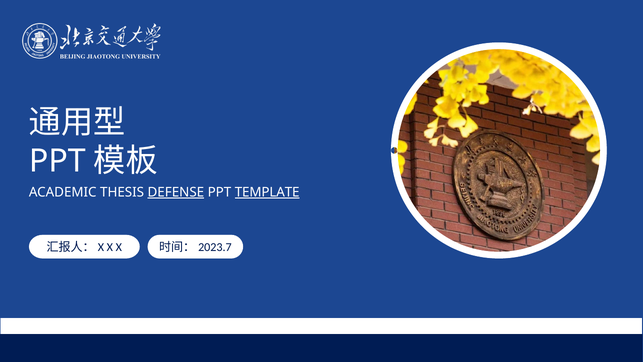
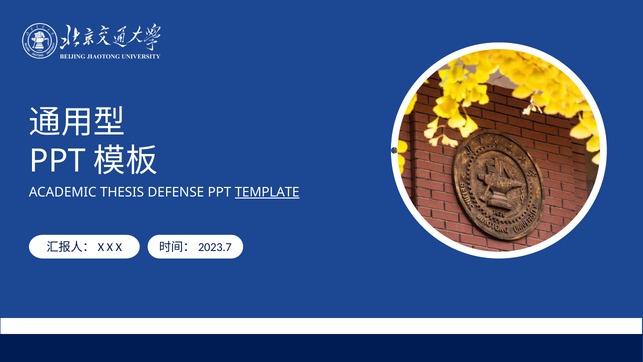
DEFENSE underline: present -> none
